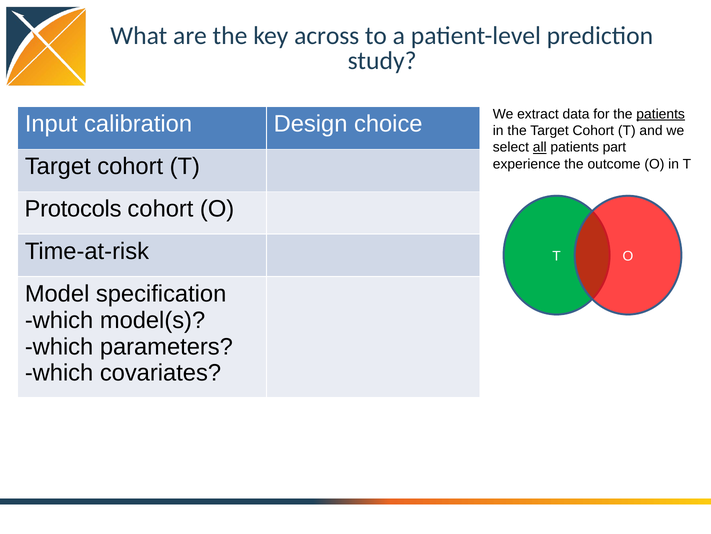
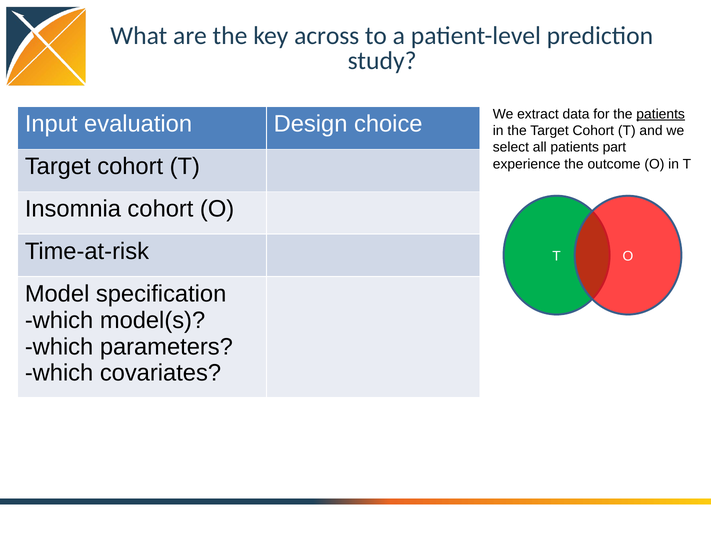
calibration: calibration -> evaluation
all underline: present -> none
Protocols: Protocols -> Insomnia
